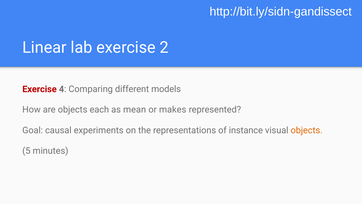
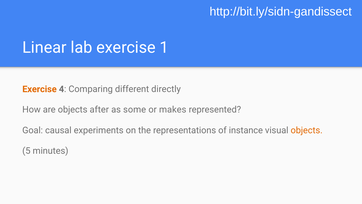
2: 2 -> 1
Exercise at (39, 89) colour: red -> orange
models: models -> directly
each: each -> after
mean: mean -> some
